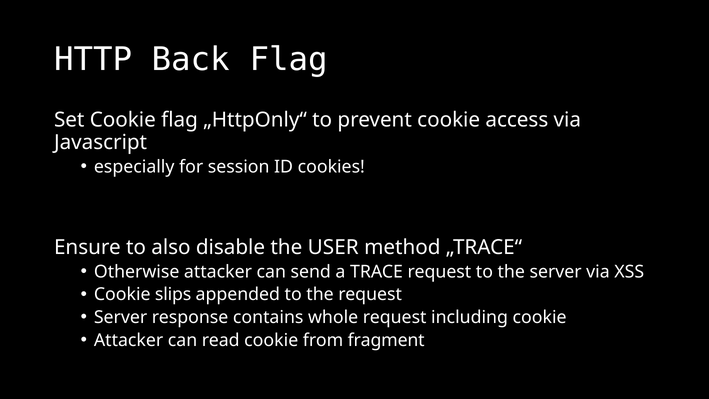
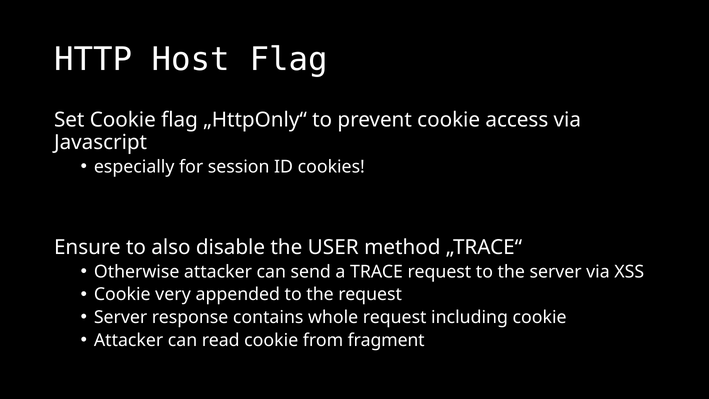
Back: Back -> Host
slips: slips -> very
